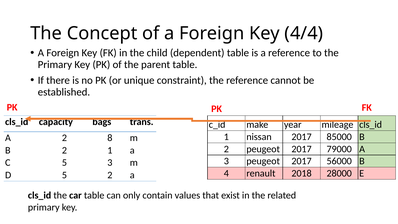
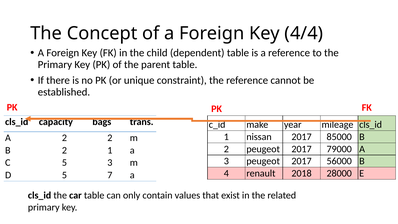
2 8: 8 -> 2
5 2: 2 -> 7
